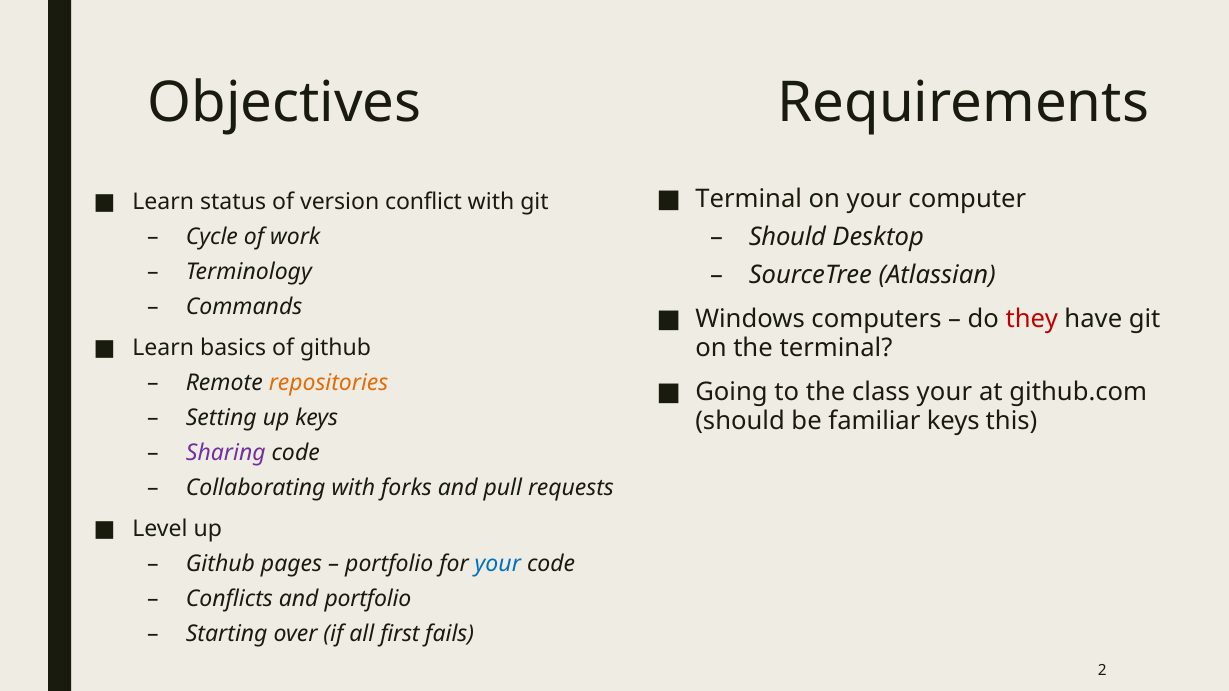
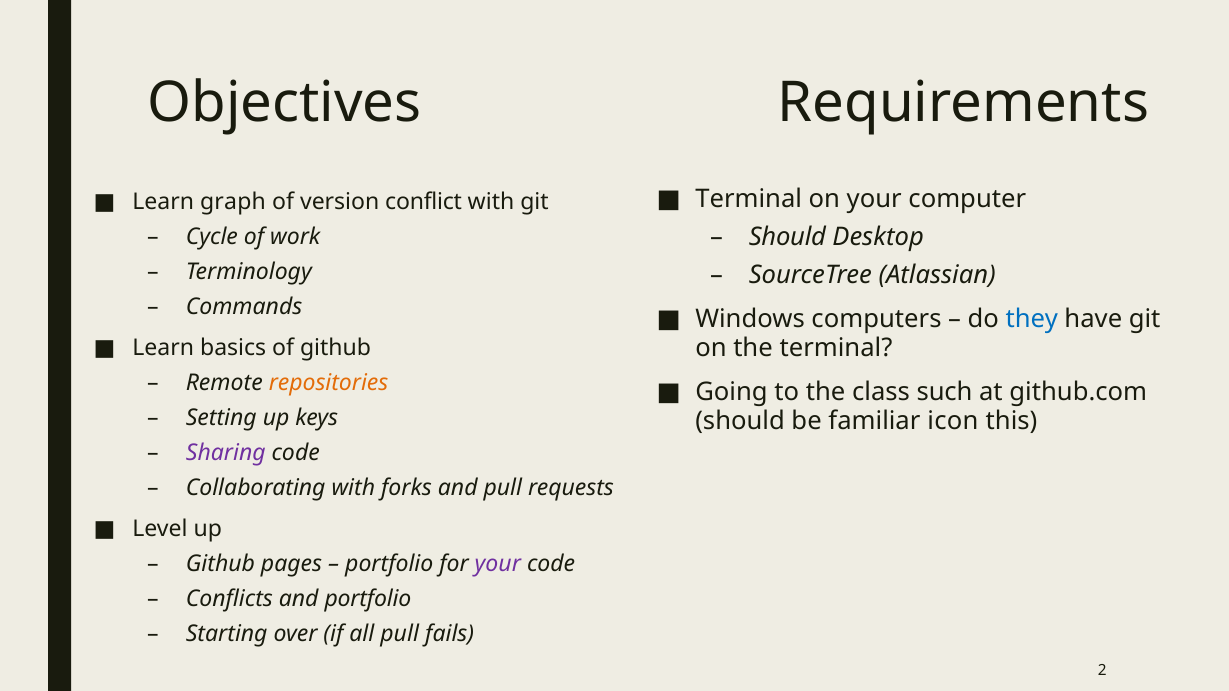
status: status -> graph
they colour: red -> blue
class your: your -> such
familiar keys: keys -> icon
your at (498, 564) colour: blue -> purple
all first: first -> pull
